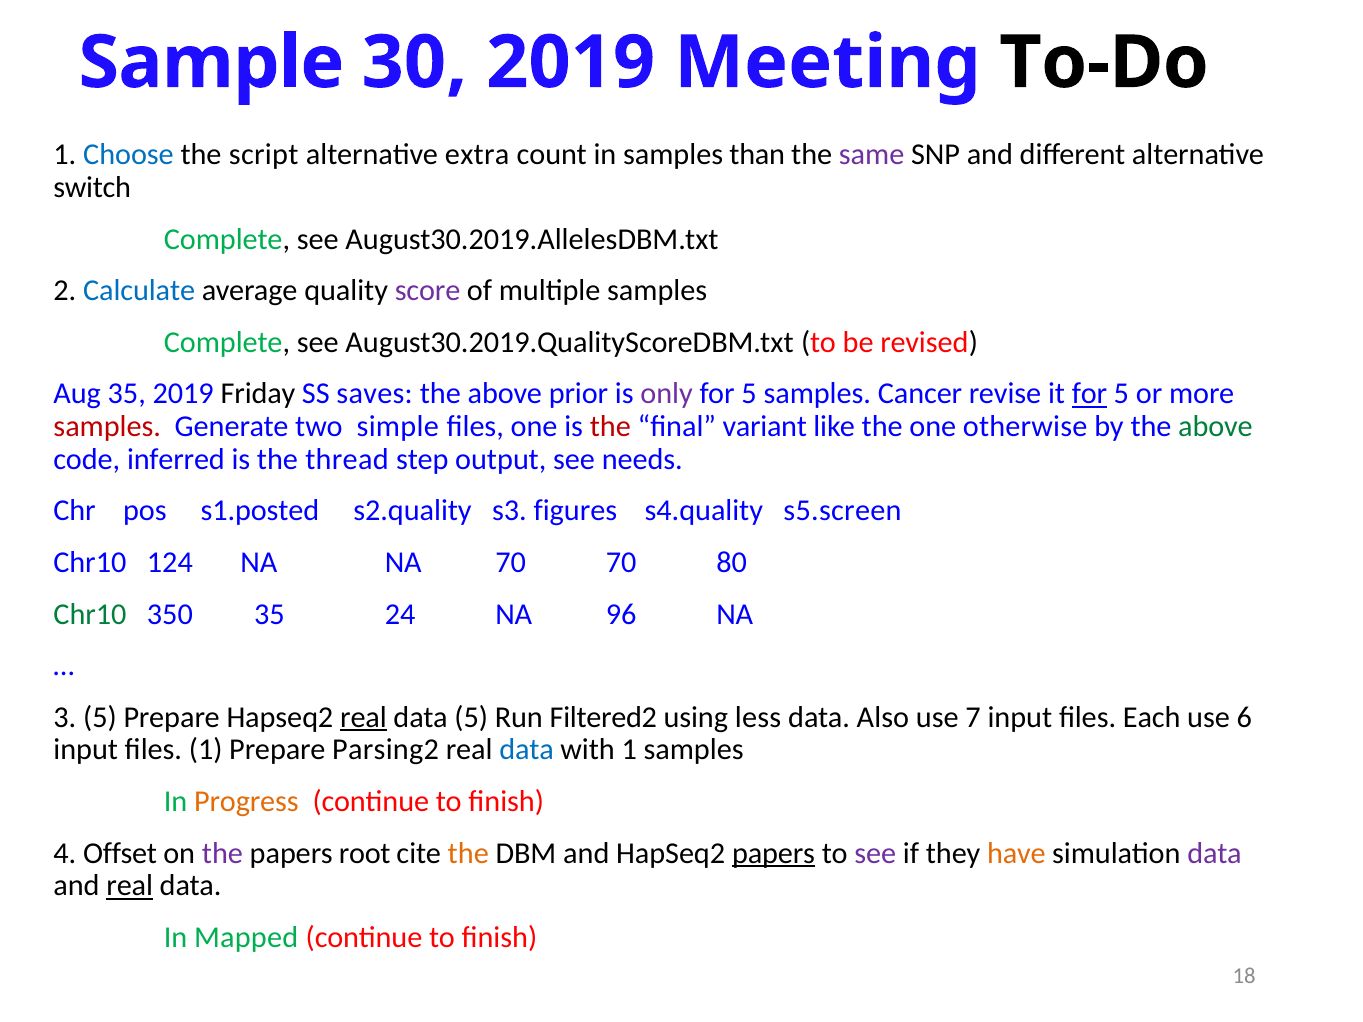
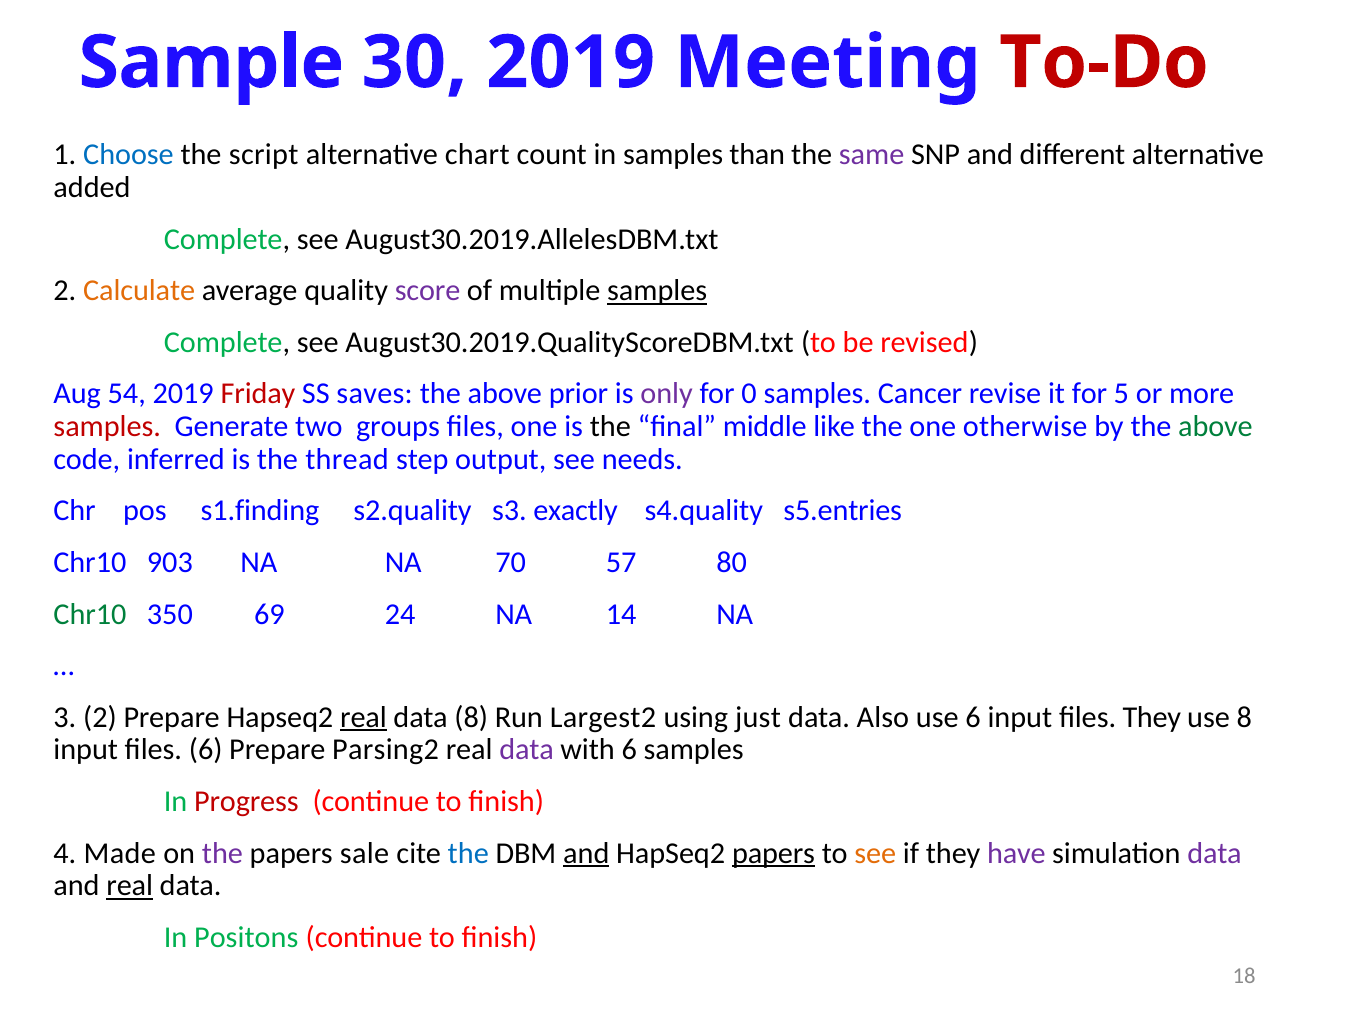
To-Do colour: black -> red
extra: extra -> chart
switch: switch -> added
Calculate colour: blue -> orange
samples at (657, 291) underline: none -> present
Aug 35: 35 -> 54
Friday colour: black -> red
5 at (749, 394): 5 -> 0
for at (1090, 394) underline: present -> none
simple: simple -> groups
the at (610, 427) colour: red -> black
variant: variant -> middle
s1.posted: s1.posted -> s1.finding
figures: figures -> exactly
s5.screen: s5.screen -> s5.entries
124: 124 -> 903
70 70: 70 -> 57
350 35: 35 -> 69
96: 96 -> 14
3 5: 5 -> 2
data 5: 5 -> 8
Filtered2: Filtered2 -> Largest2
less: less -> just
use 7: 7 -> 6
files Each: Each -> They
use 6: 6 -> 8
files 1: 1 -> 6
data at (527, 750) colour: blue -> purple
with 1: 1 -> 6
Progress colour: orange -> red
Offset: Offset -> Made
root: root -> sale
the at (468, 853) colour: orange -> blue
and at (586, 853) underline: none -> present
see at (875, 853) colour: purple -> orange
have colour: orange -> purple
Mapped: Mapped -> Positons
